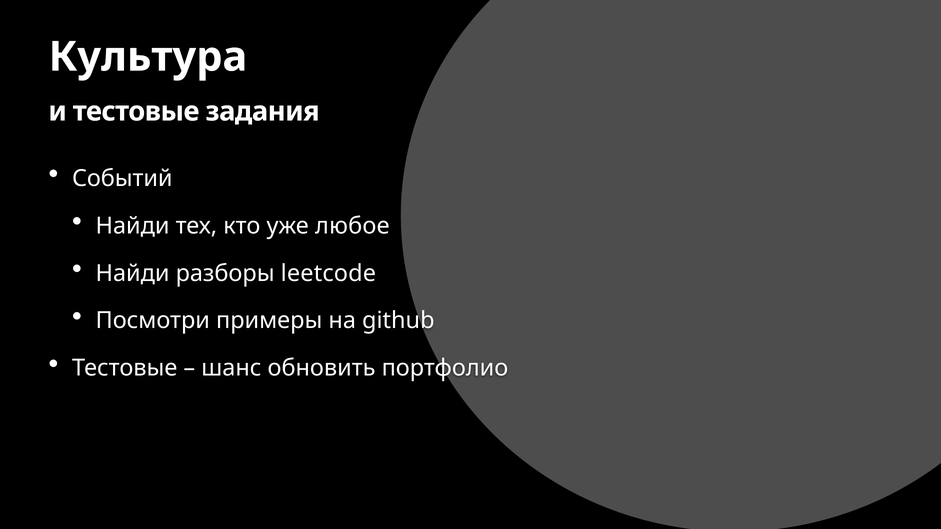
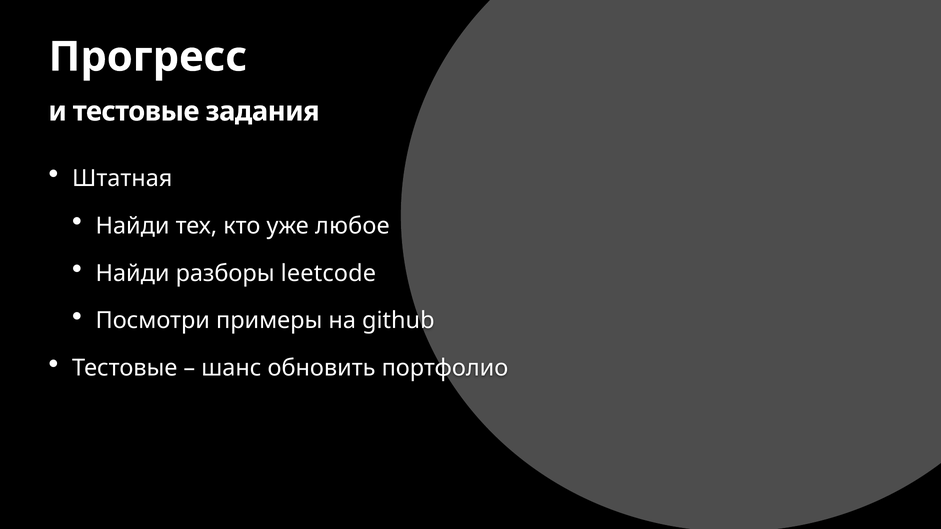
Культура: Культура -> Прогресс
Событий: Событий -> Штатная
